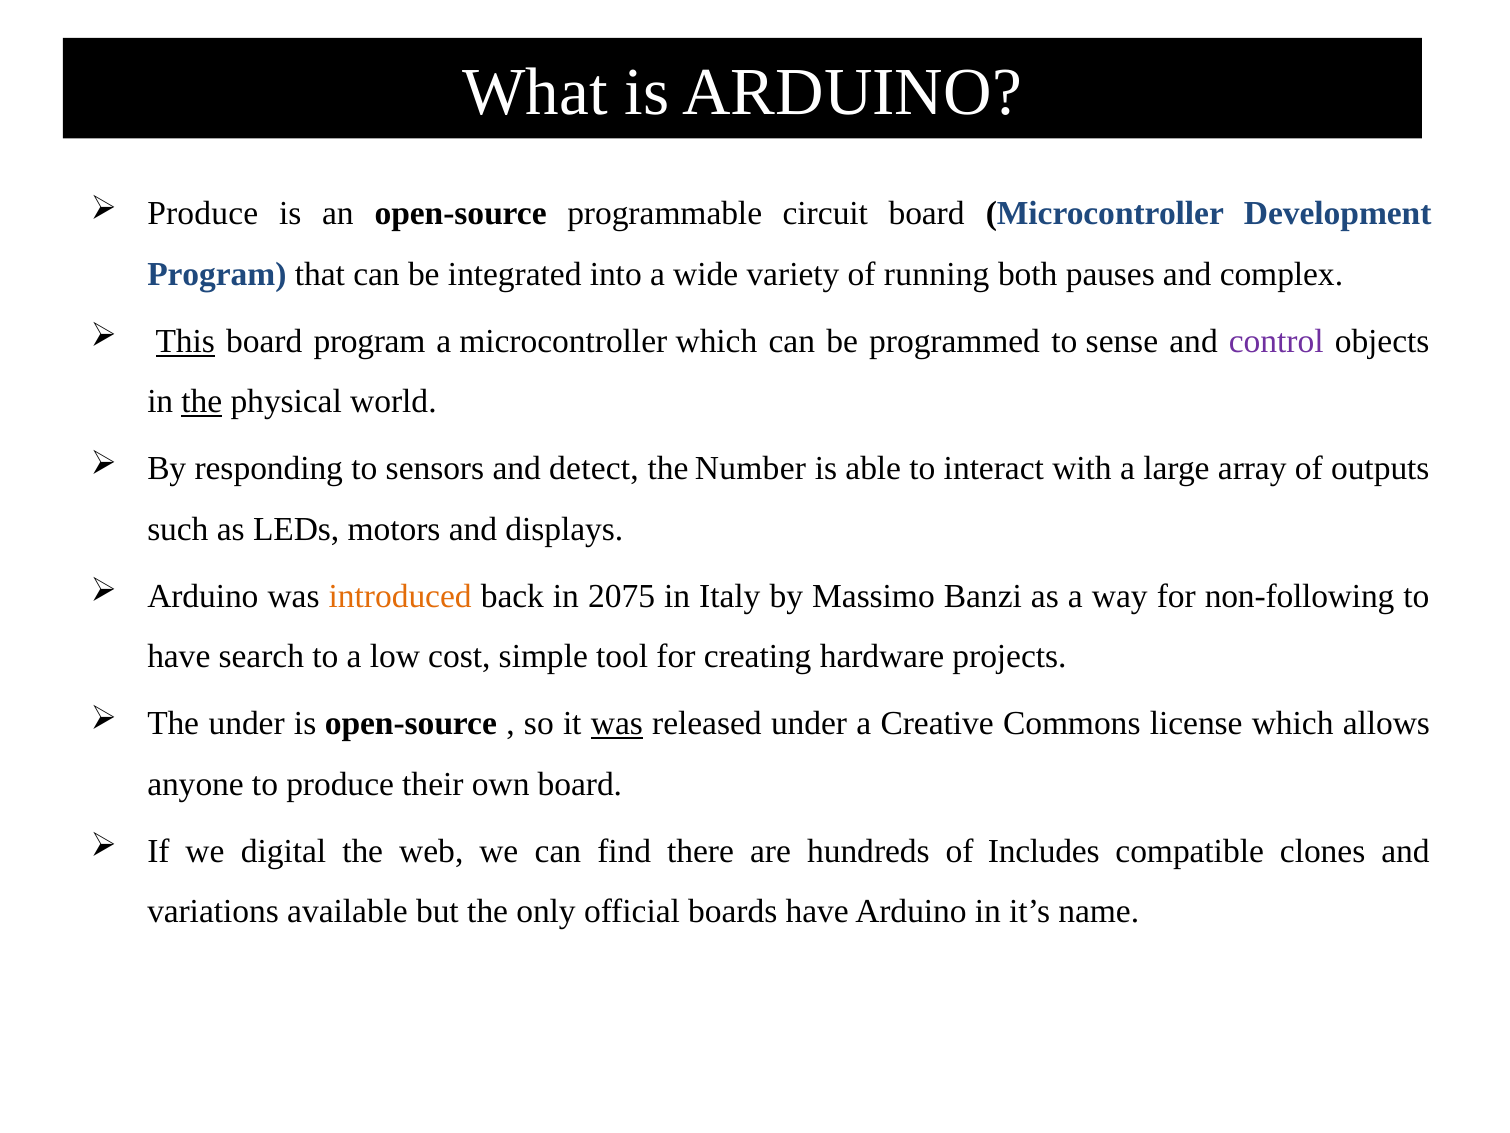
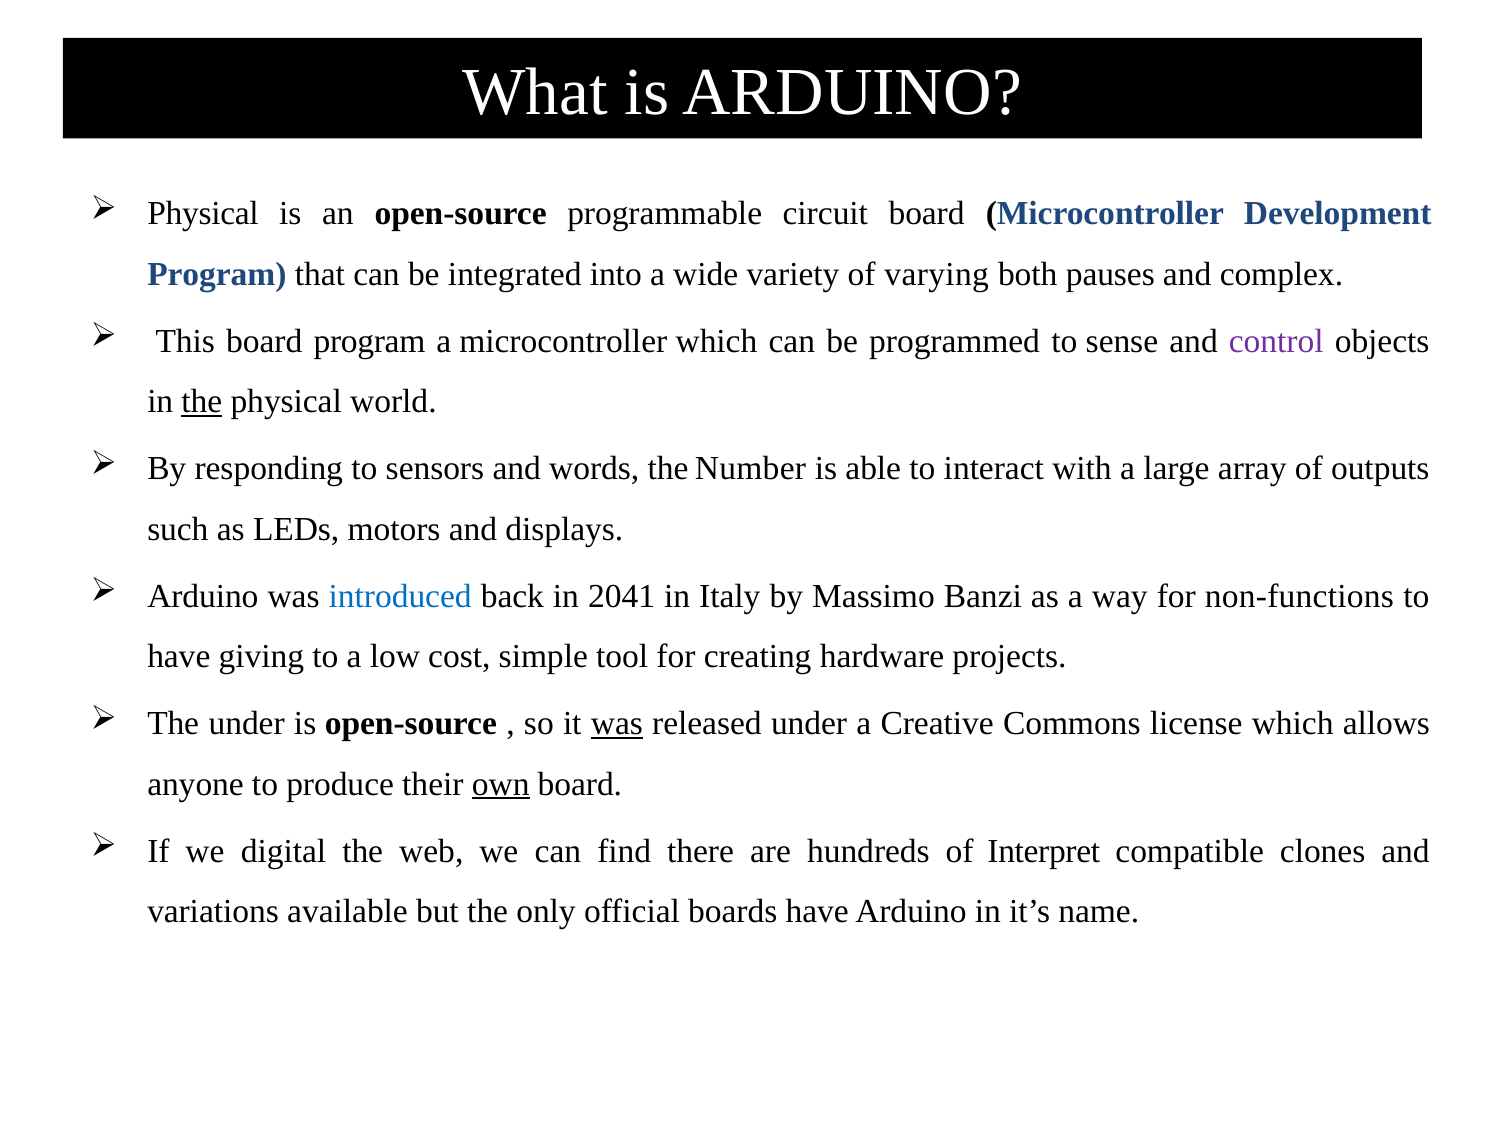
Produce at (203, 214): Produce -> Physical
running: running -> varying
This underline: present -> none
detect: detect -> words
introduced colour: orange -> blue
2075: 2075 -> 2041
non-following: non-following -> non-functions
search: search -> giving
own underline: none -> present
Includes: Includes -> Interpret
